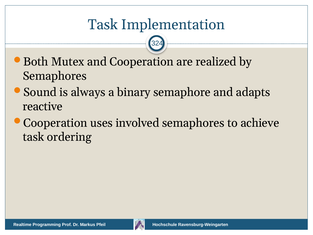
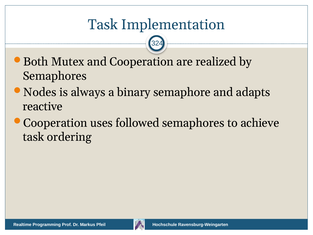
Sound: Sound -> Nodes
involved: involved -> followed
